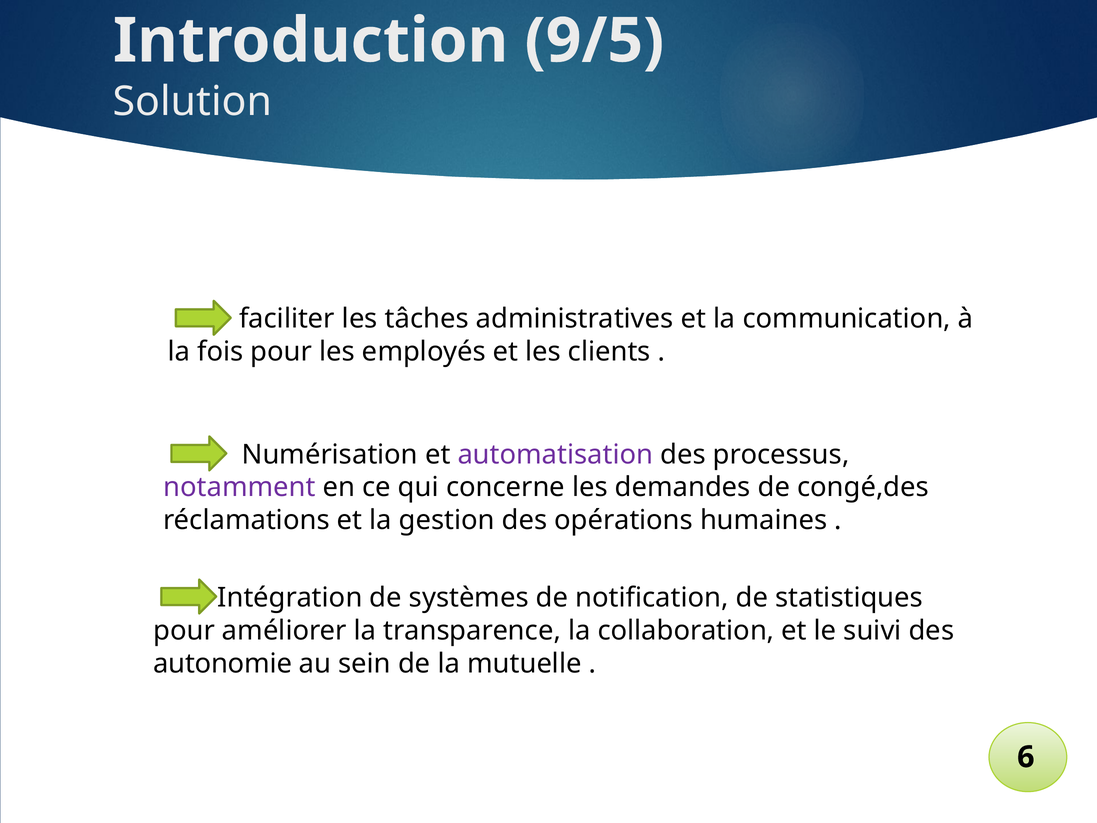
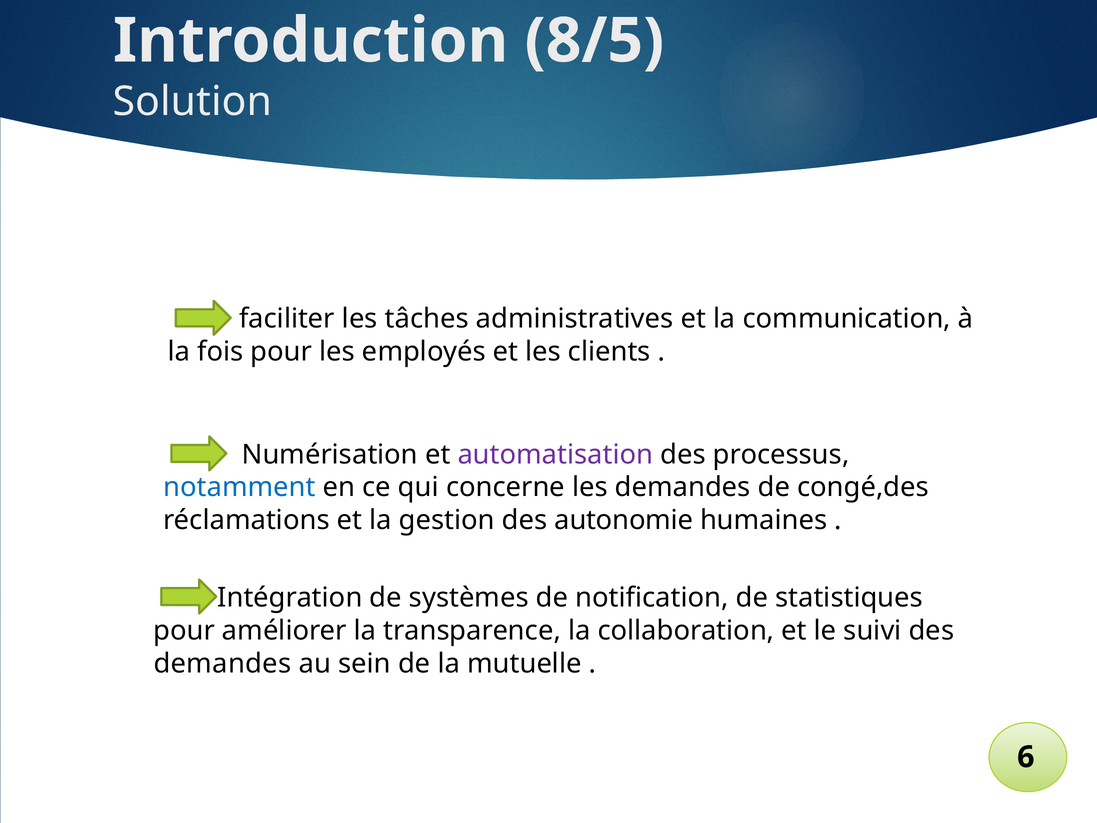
9/5: 9/5 -> 8/5
notamment colour: purple -> blue
opérations: opérations -> autonomie
autonomie at (223, 663): autonomie -> demandes
